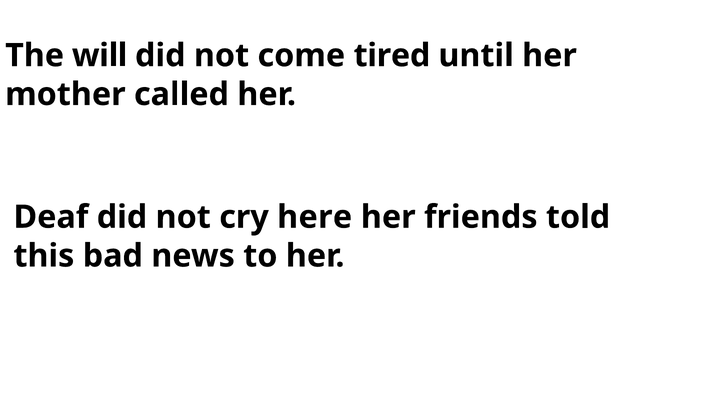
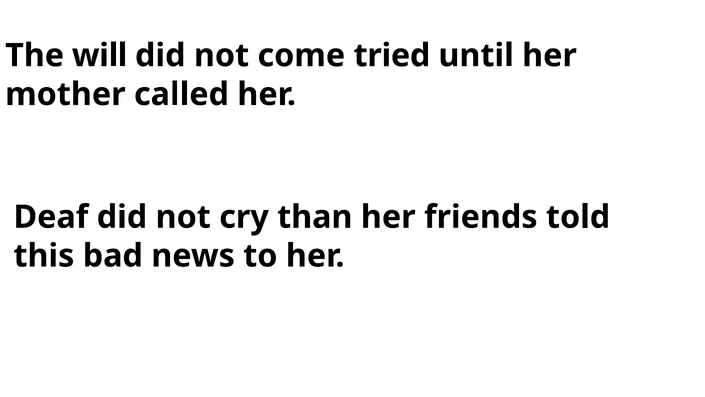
tired: tired -> tried
here: here -> than
